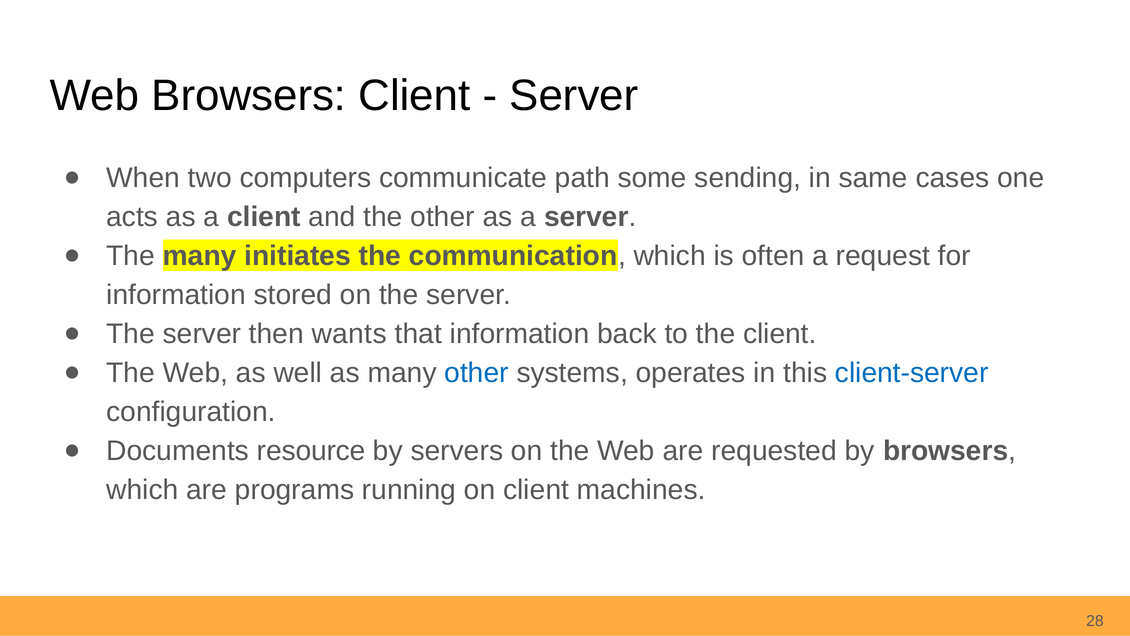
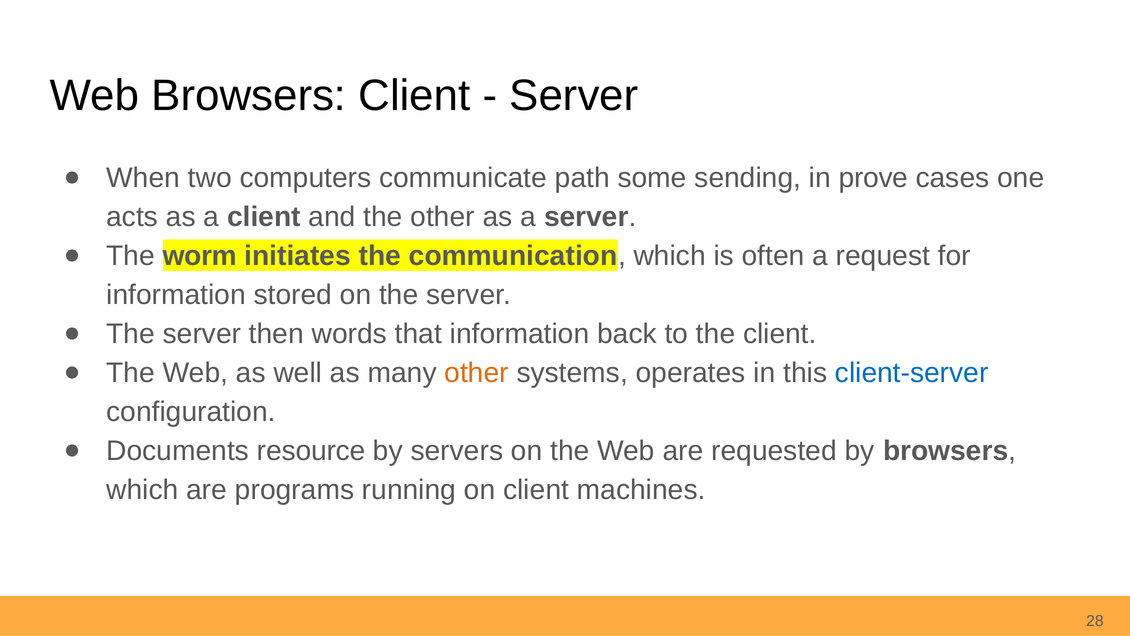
same: same -> prove
The many: many -> worm
wants: wants -> words
other at (477, 373) colour: blue -> orange
